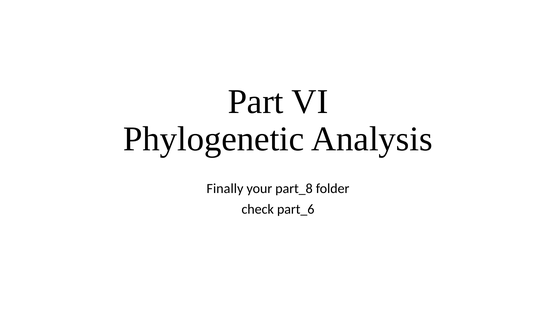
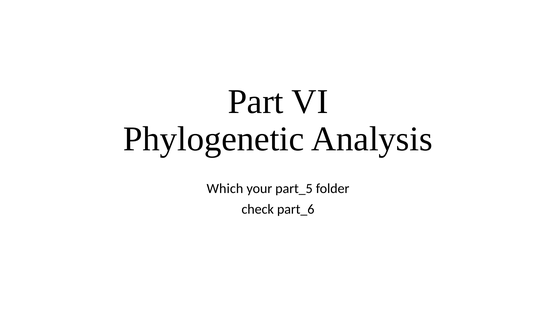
Finally: Finally -> Which
part_8: part_8 -> part_5
